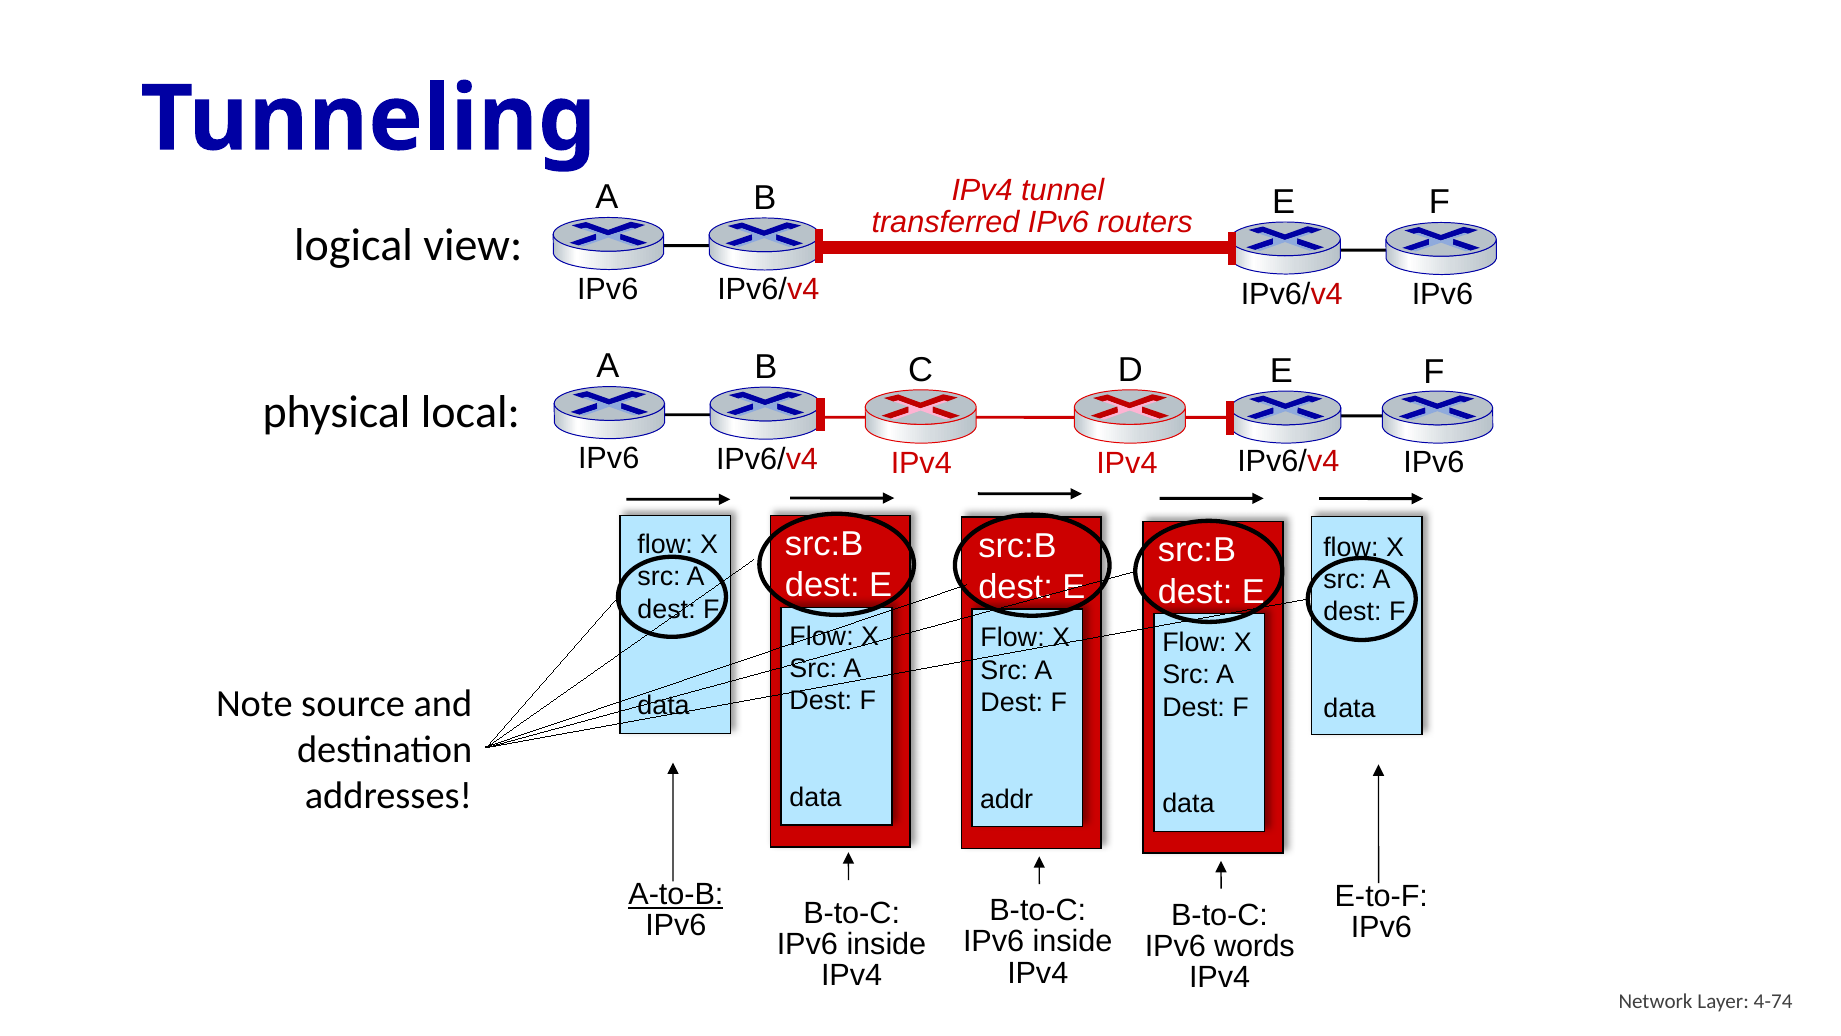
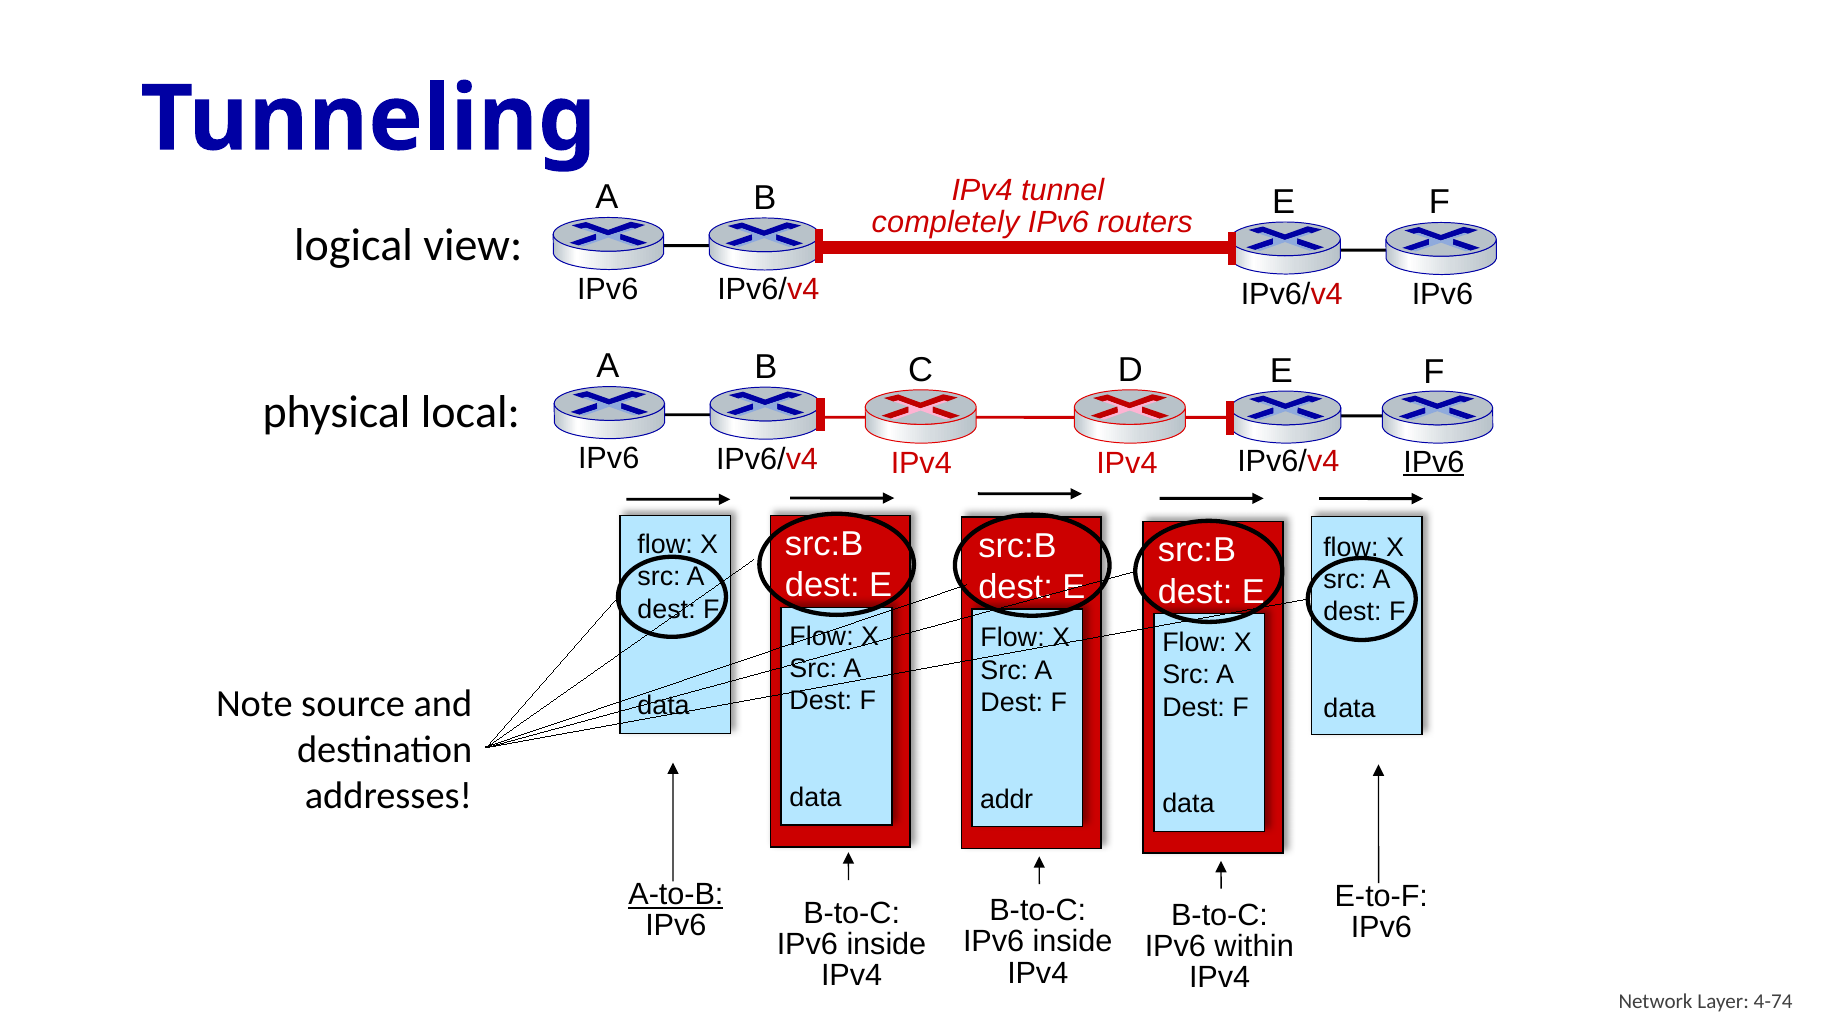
transferred: transferred -> completely
IPv6 at (1434, 462) underline: none -> present
words: words -> within
